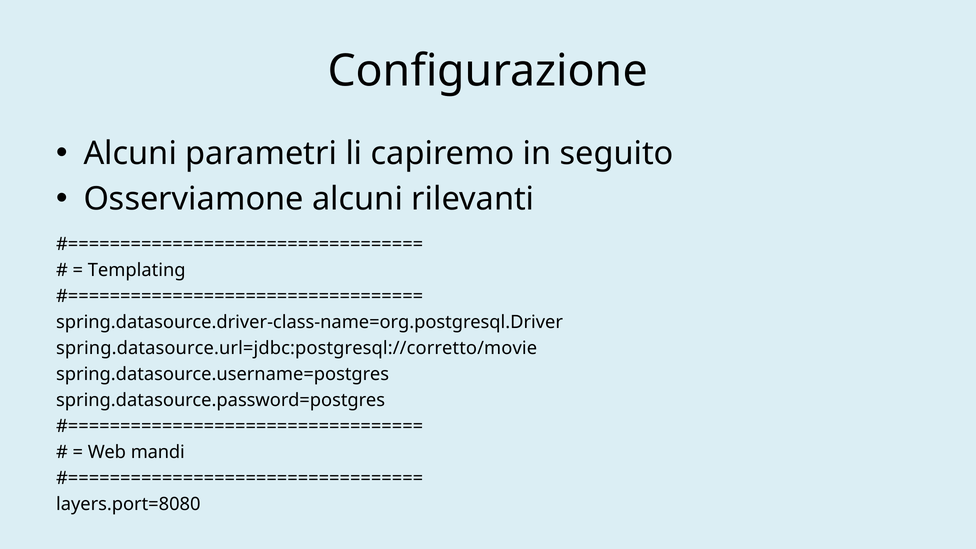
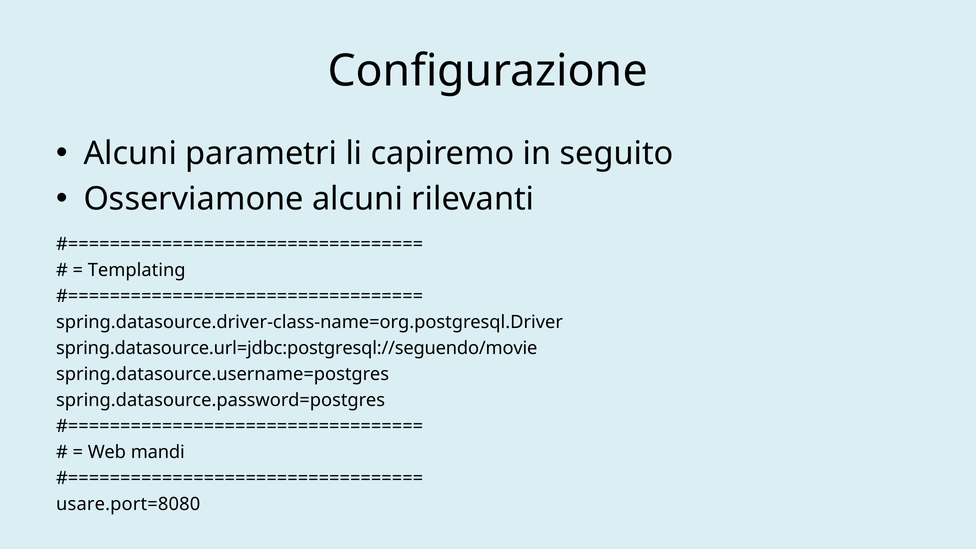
spring.datasource.url=jdbc:postgresql://corretto/movie: spring.datasource.url=jdbc:postgresql://corretto/movie -> spring.datasource.url=jdbc:postgresql://seguendo/movie
layers.port=8080: layers.port=8080 -> usare.port=8080
